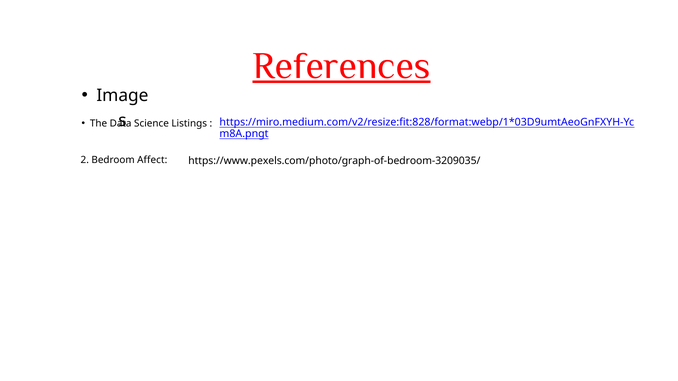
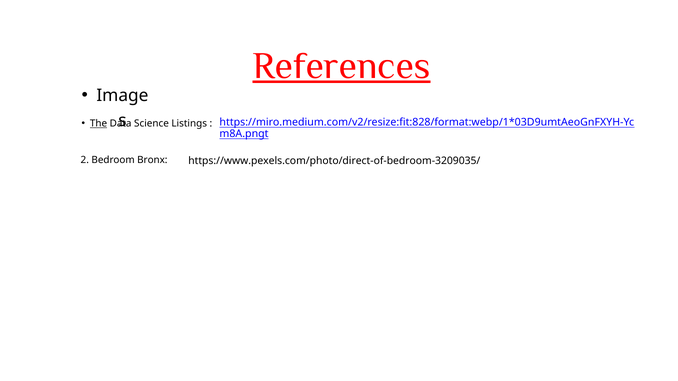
The underline: none -> present
Affect: Affect -> Bronx
https://www.pexels.com/photo/graph-of-bedroom-3209035/: https://www.pexels.com/photo/graph-of-bedroom-3209035/ -> https://www.pexels.com/photo/direct-of-bedroom-3209035/
